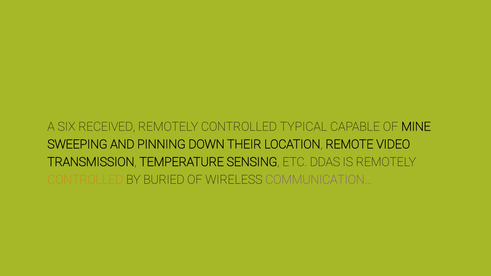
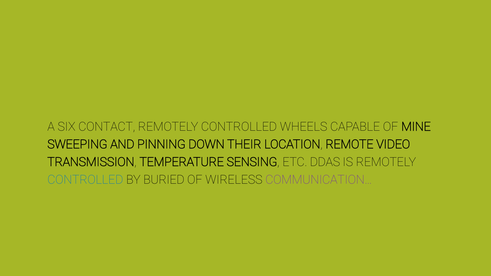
RECEIVED: RECEIVED -> CONTACT
TYPICAL: TYPICAL -> WHEELS
CONTROLLED at (85, 180) colour: orange -> blue
